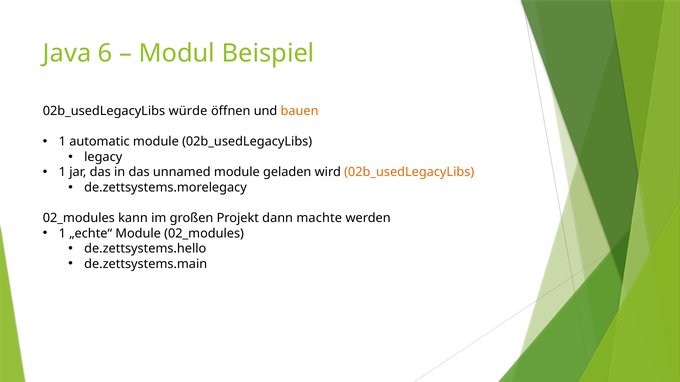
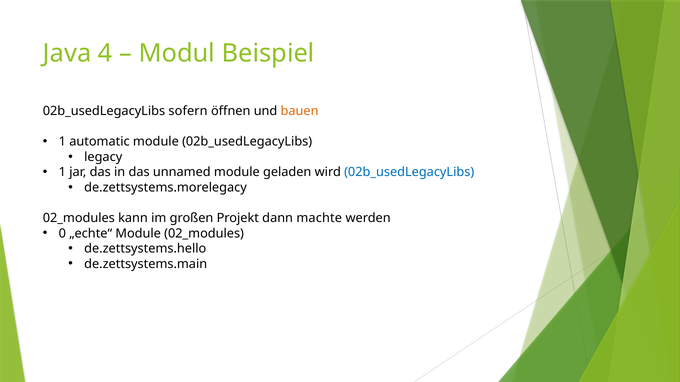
6: 6 -> 4
würde: würde -> sofern
02b_usedLegacyLibs at (409, 173) colour: orange -> blue
1 at (62, 234): 1 -> 0
